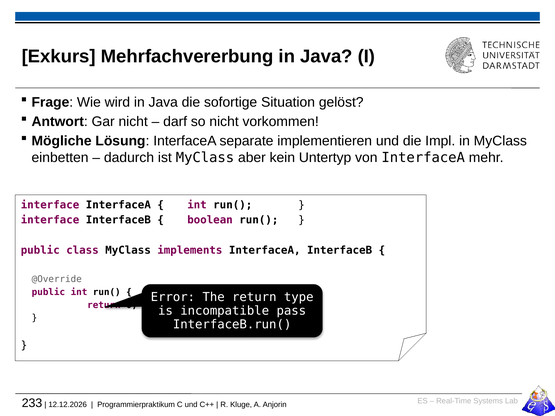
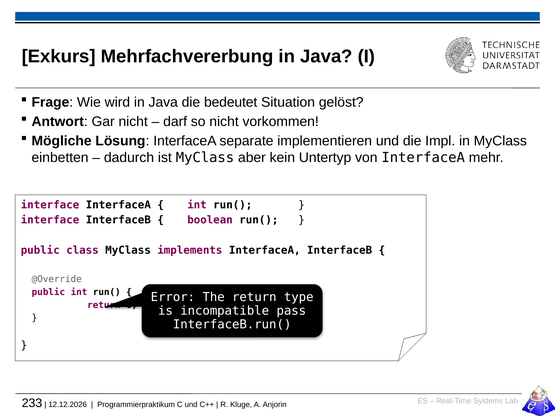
sofortige: sofortige -> bedeutet
